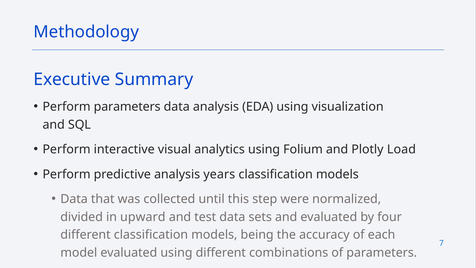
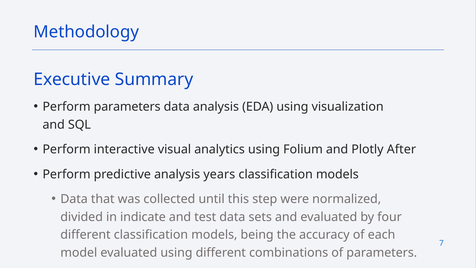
Load: Load -> After
upward: upward -> indicate
